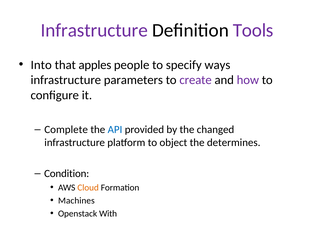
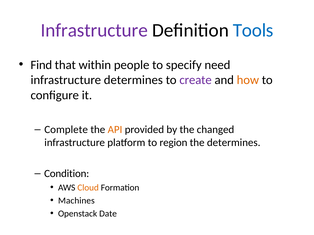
Tools colour: purple -> blue
Into: Into -> Find
apples: apples -> within
ways: ways -> need
infrastructure parameters: parameters -> determines
how colour: purple -> orange
API colour: blue -> orange
object: object -> region
With: With -> Date
